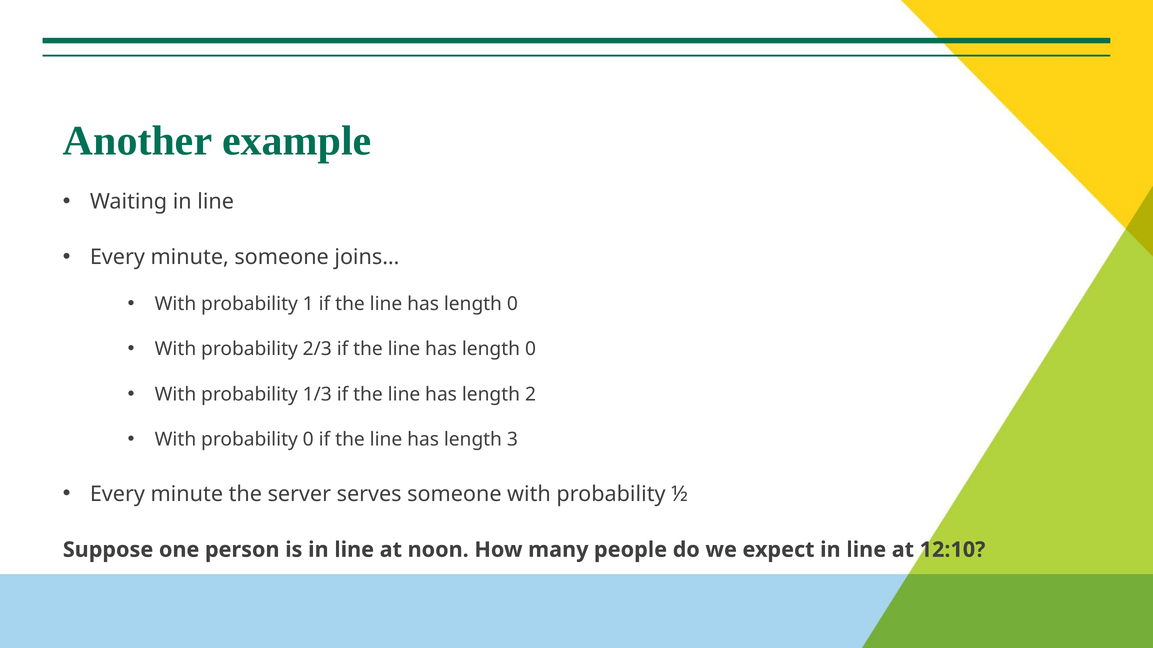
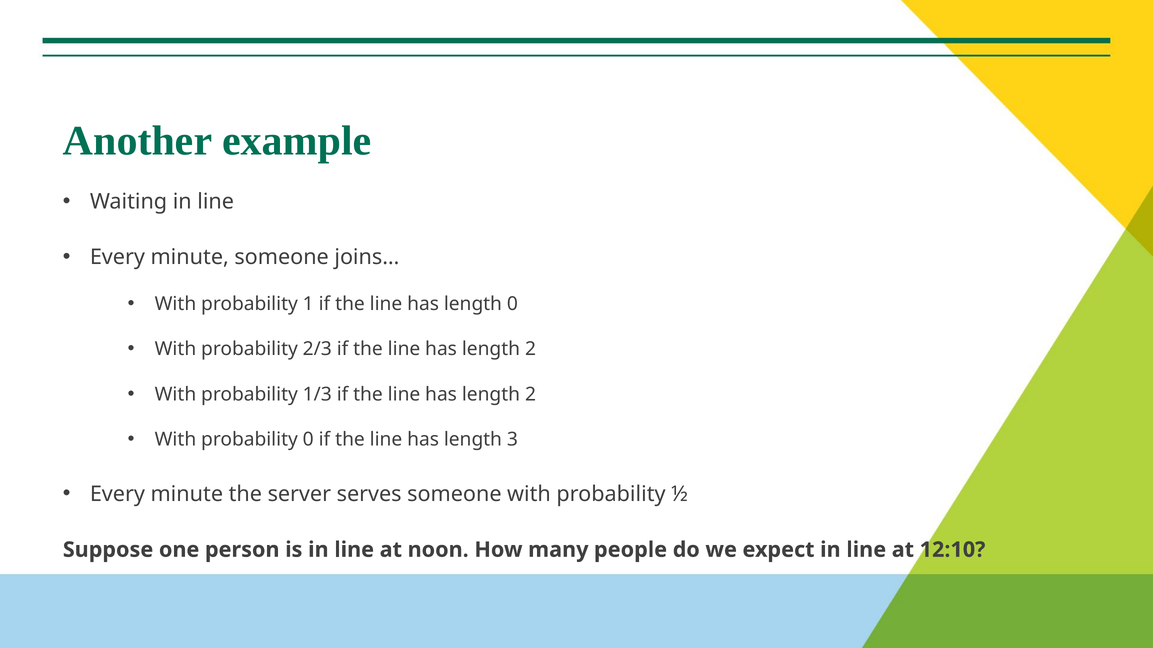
0 at (530, 349): 0 -> 2
